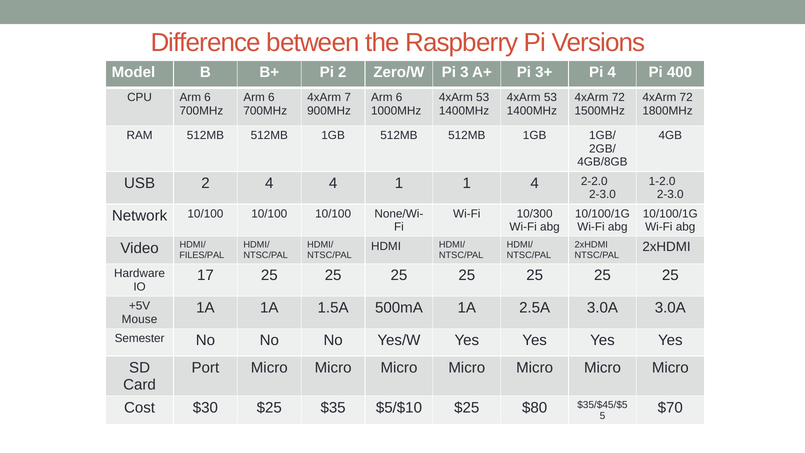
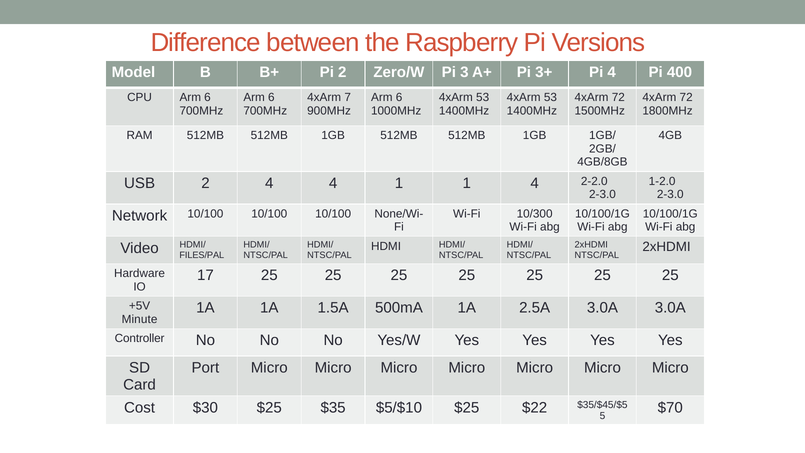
Mouse: Mouse -> Minute
Semester: Semester -> Controller
$80: $80 -> $22
